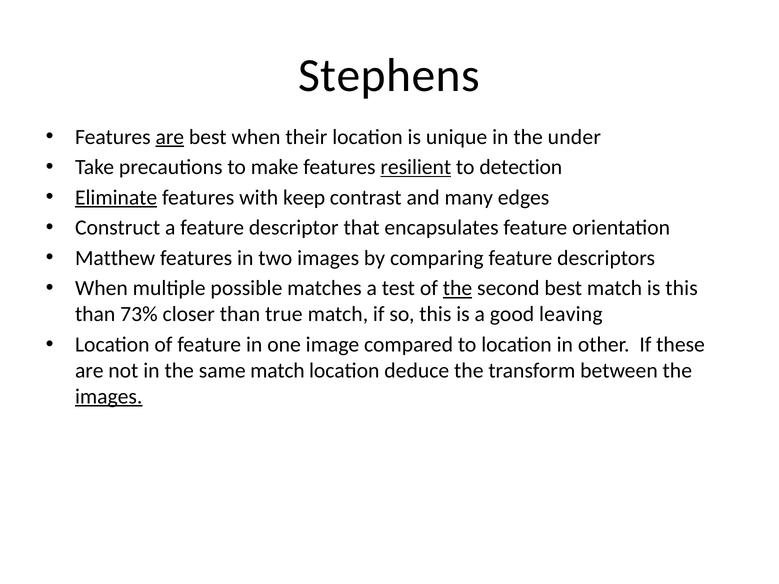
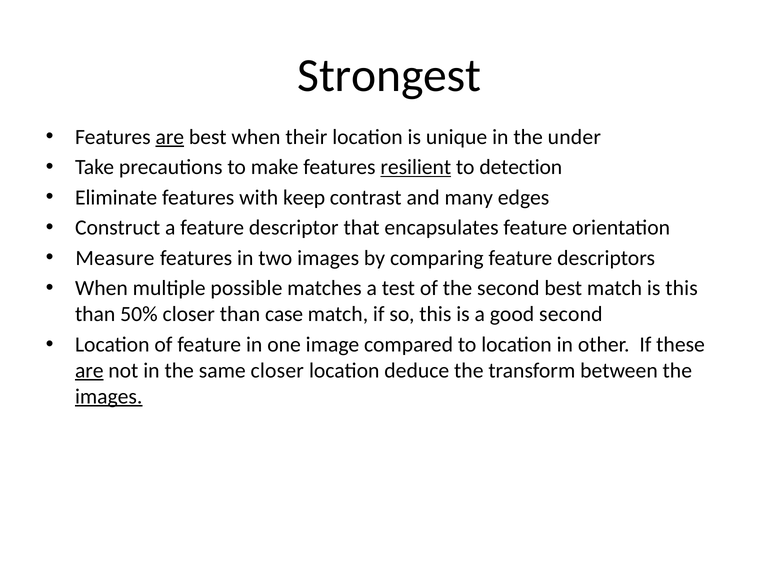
Stephens: Stephens -> Strongest
Eliminate underline: present -> none
Matthew: Matthew -> Measure
the at (458, 288) underline: present -> none
73%: 73% -> 50%
true: true -> case
good leaving: leaving -> second
are at (89, 371) underline: none -> present
same match: match -> closer
